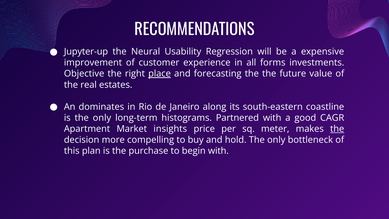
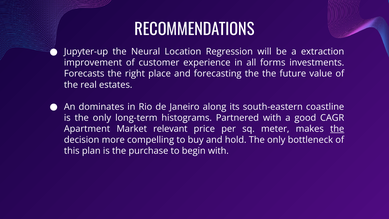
Usability: Usability -> Location
expensive: expensive -> extraction
Objective: Objective -> Forecasts
place underline: present -> none
insights: insights -> relevant
